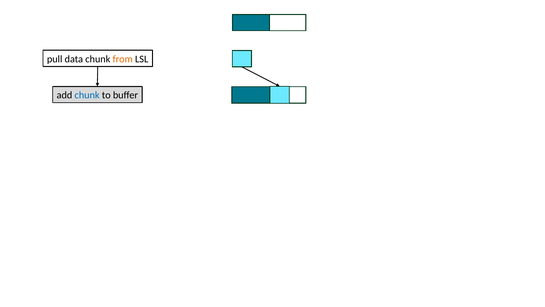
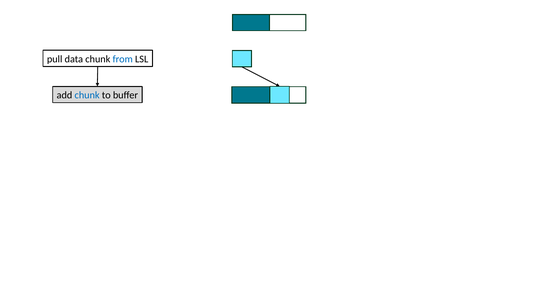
from colour: orange -> blue
